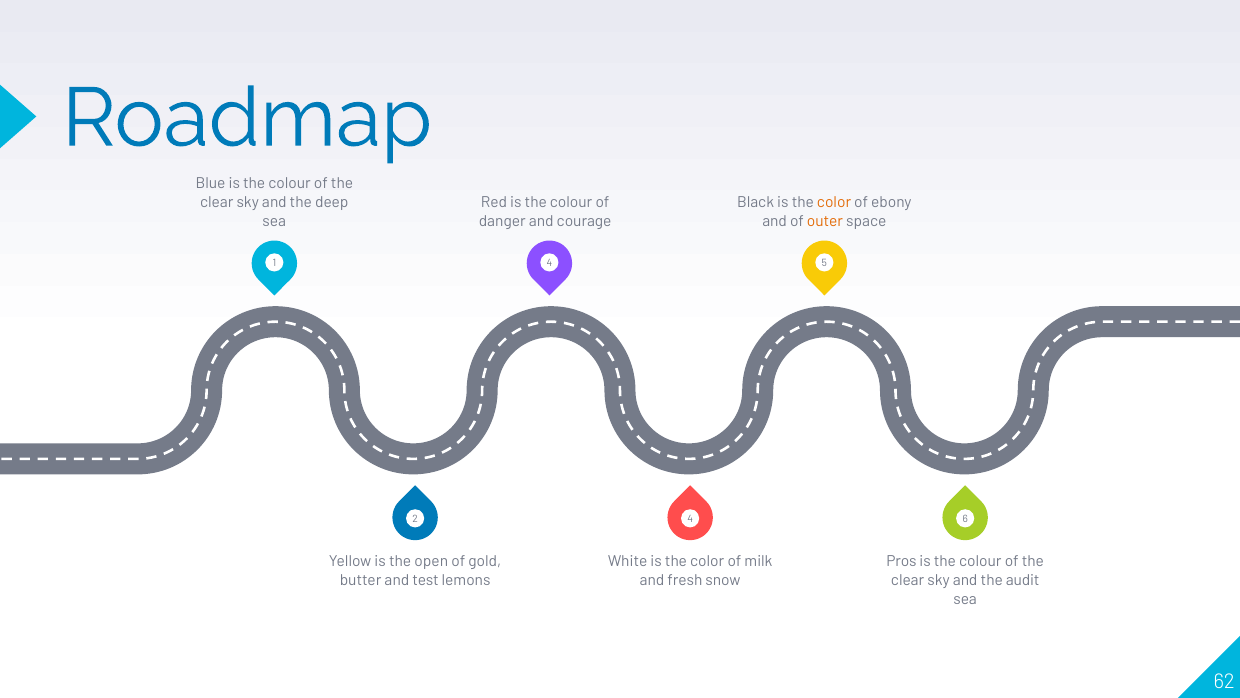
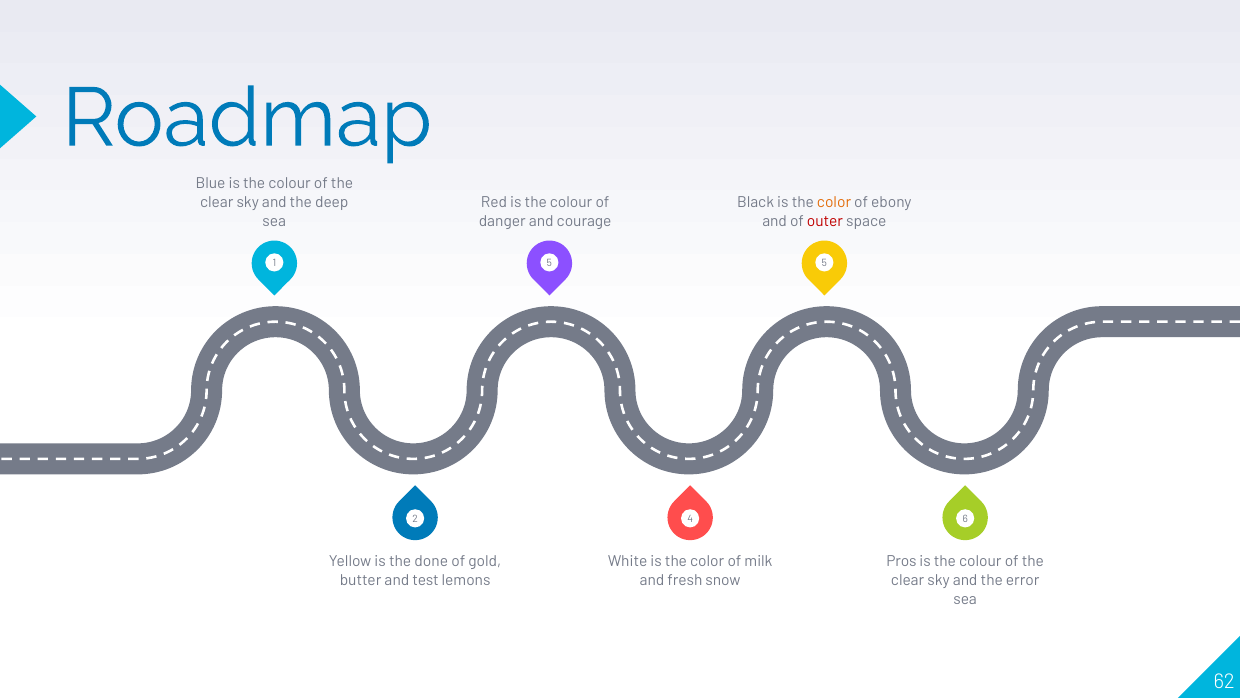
outer colour: orange -> red
1 4: 4 -> 5
open: open -> done
audit: audit -> error
